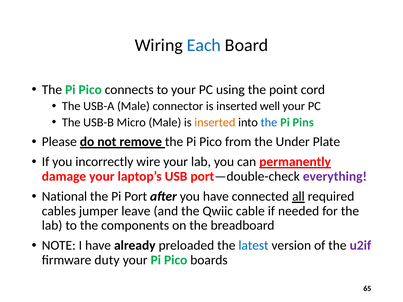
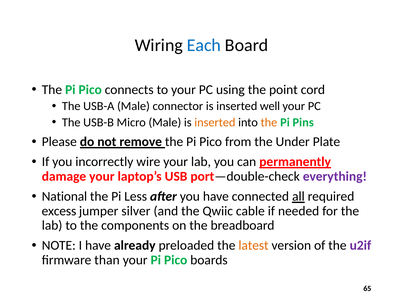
the at (269, 122) colour: blue -> orange
Port: Port -> Less
cables: cables -> excess
leave: leave -> silver
latest colour: blue -> orange
duty: duty -> than
